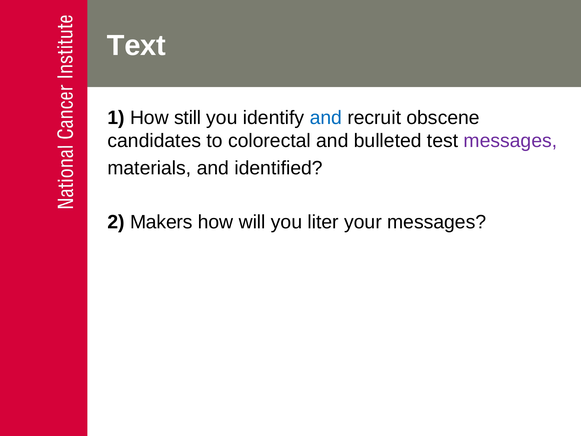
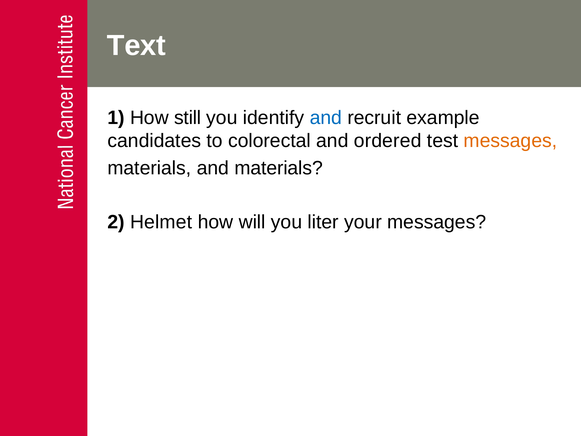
obscene: obscene -> example
bulleted: bulleted -> ordered
messages at (510, 141) colour: purple -> orange
and identified: identified -> materials
Makers: Makers -> Helmet
